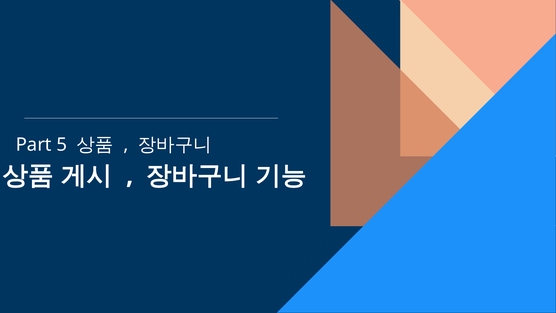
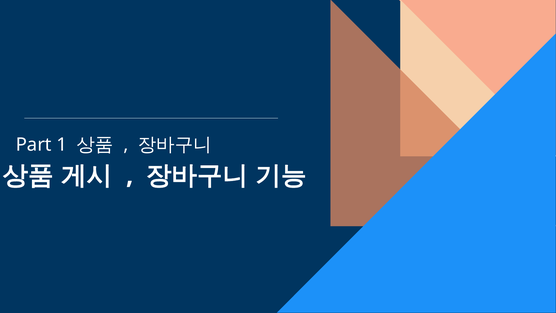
5: 5 -> 1
